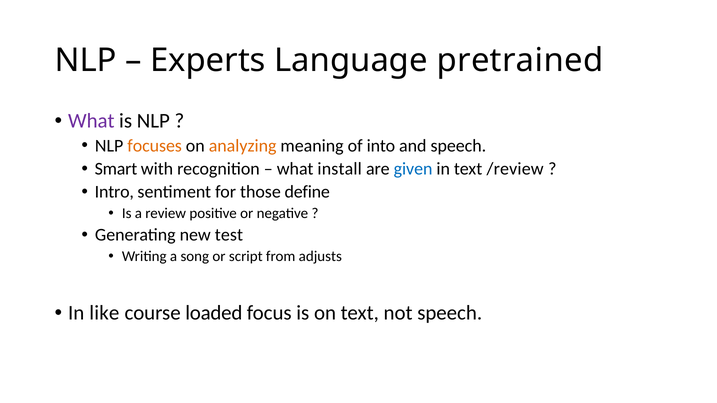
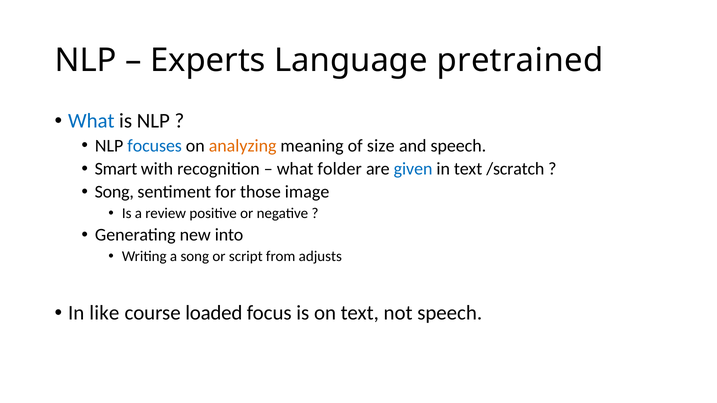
What at (91, 121) colour: purple -> blue
focuses colour: orange -> blue
into: into -> size
install: install -> folder
/review: /review -> /scratch
Intro at (114, 192): Intro -> Song
define: define -> image
test: test -> into
